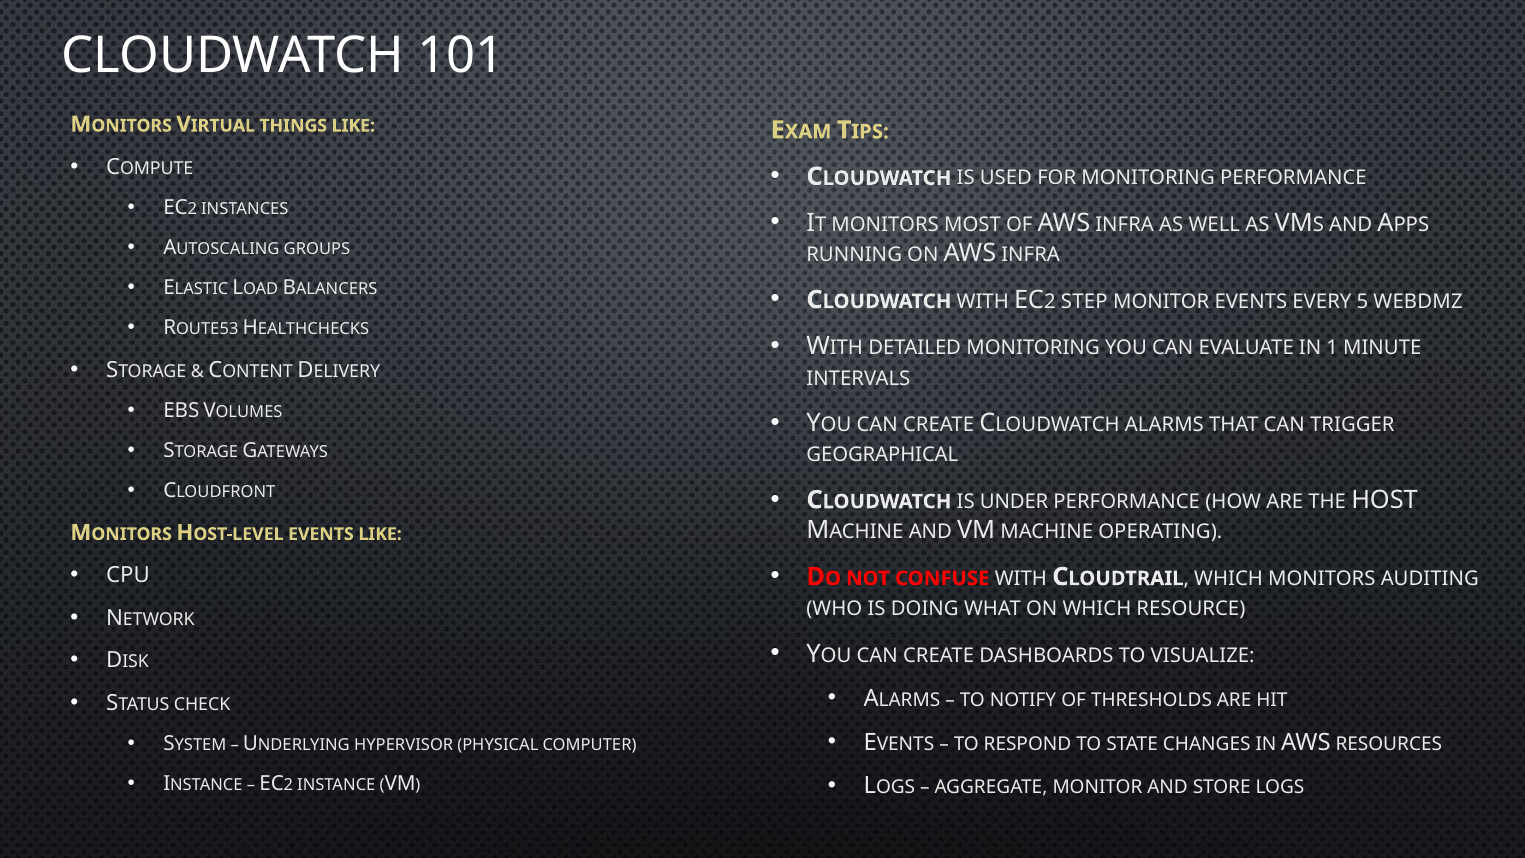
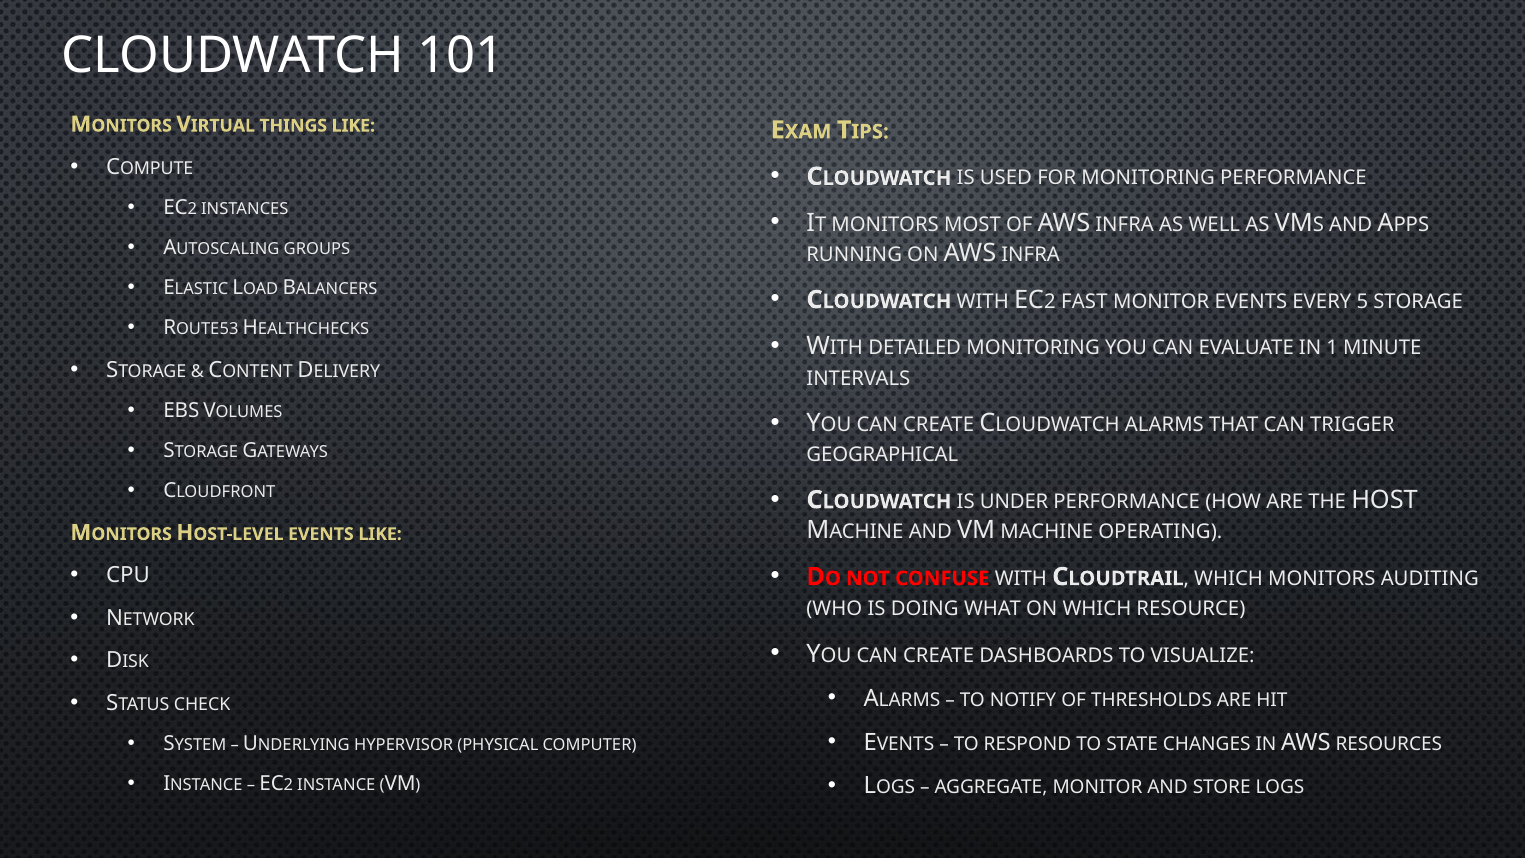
STEP: STEP -> FAST
5 WEBDMZ: WEBDMZ -> STORAGE
